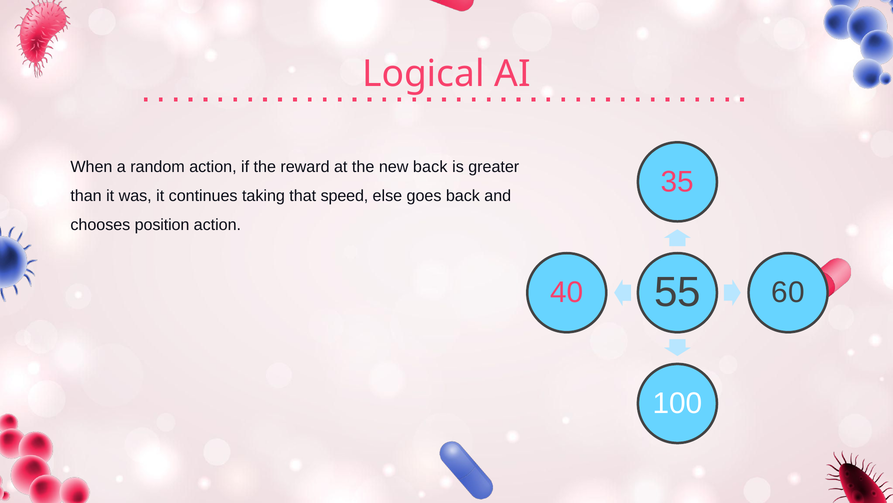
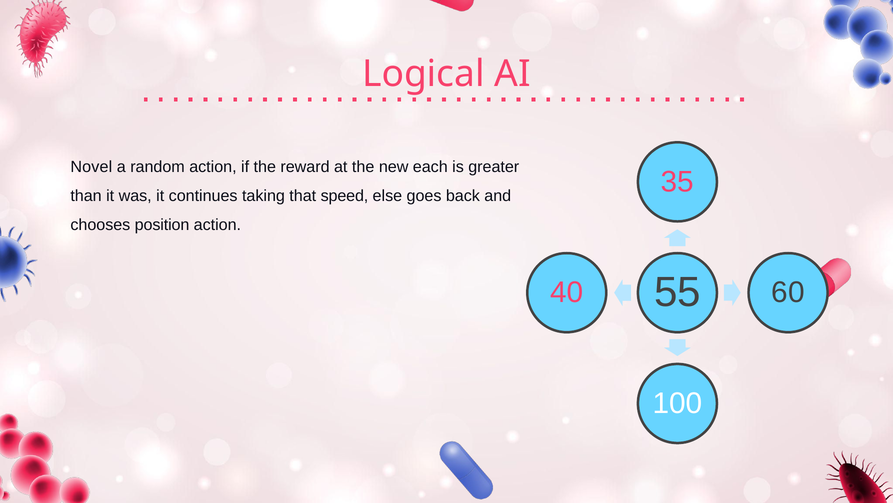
When: When -> Novel
new back: back -> each
